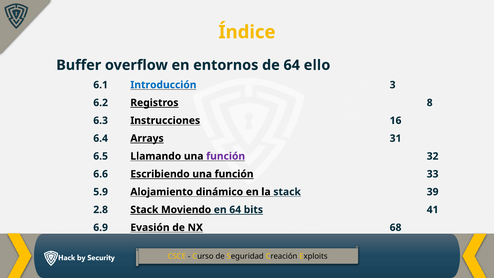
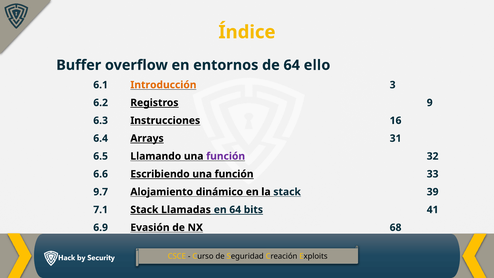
Introducción colour: blue -> orange
8: 8 -> 9
5.9: 5.9 -> 9.7
2.8: 2.8 -> 7.1
Moviendo: Moviendo -> Llamadas
